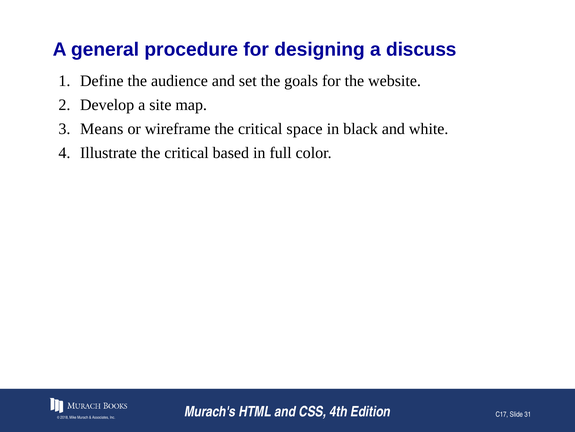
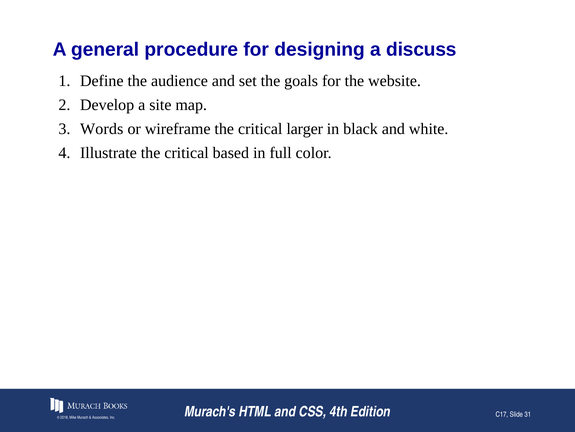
Means: Means -> Words
space: space -> larger
